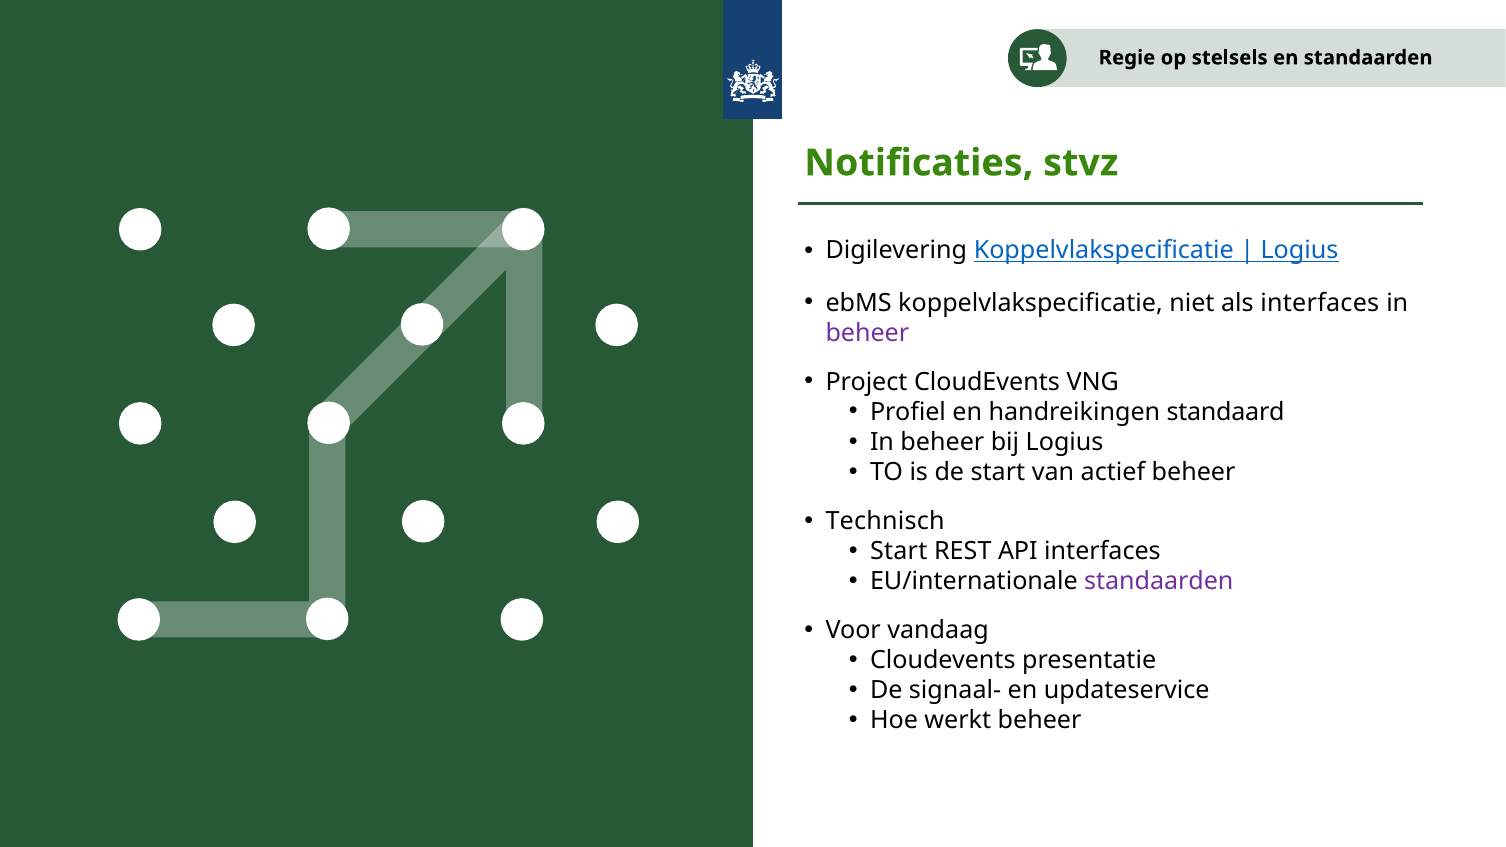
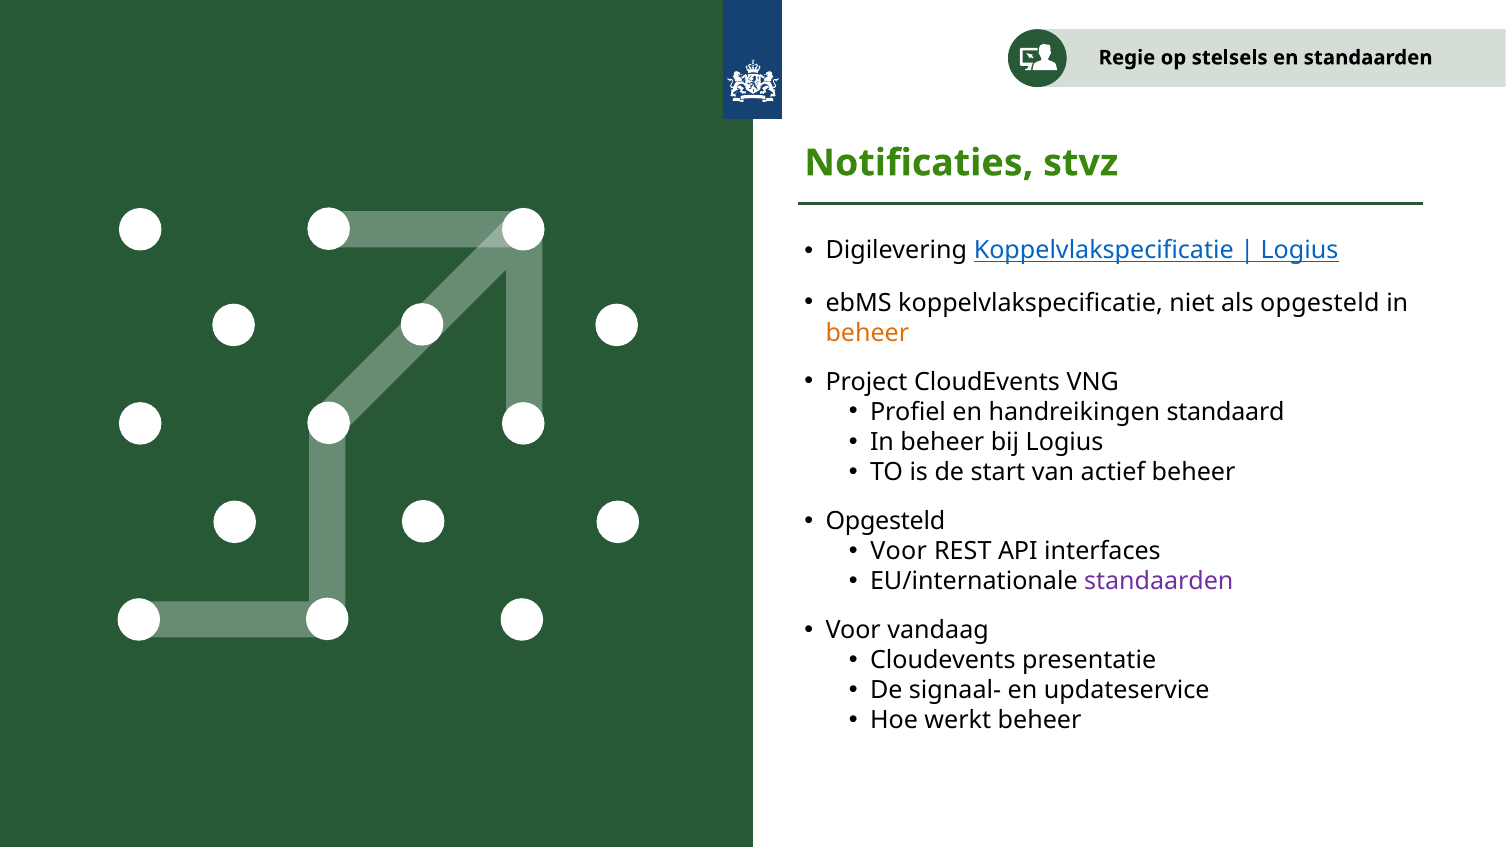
als interfaces: interfaces -> opgesteld
beheer at (867, 333) colour: purple -> orange
Technisch at (885, 521): Technisch -> Opgesteld
Start at (899, 551): Start -> Voor
